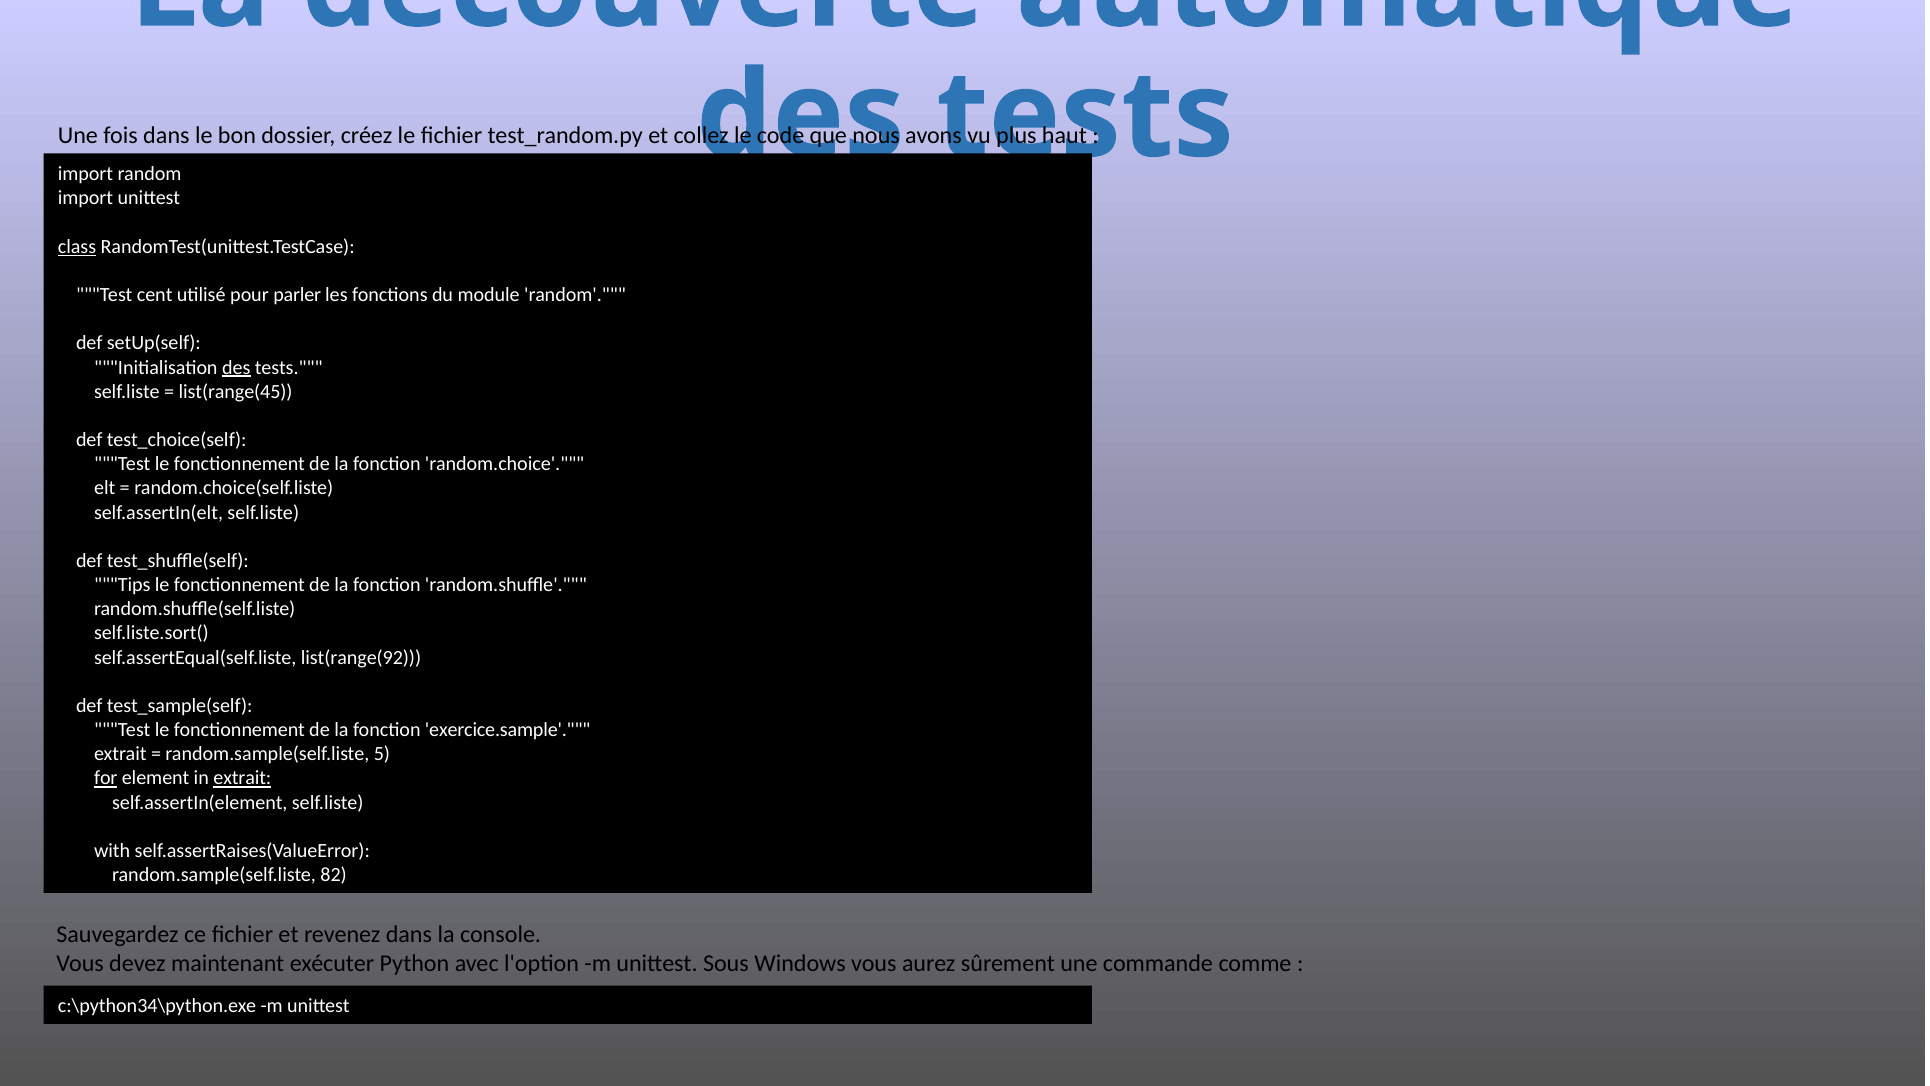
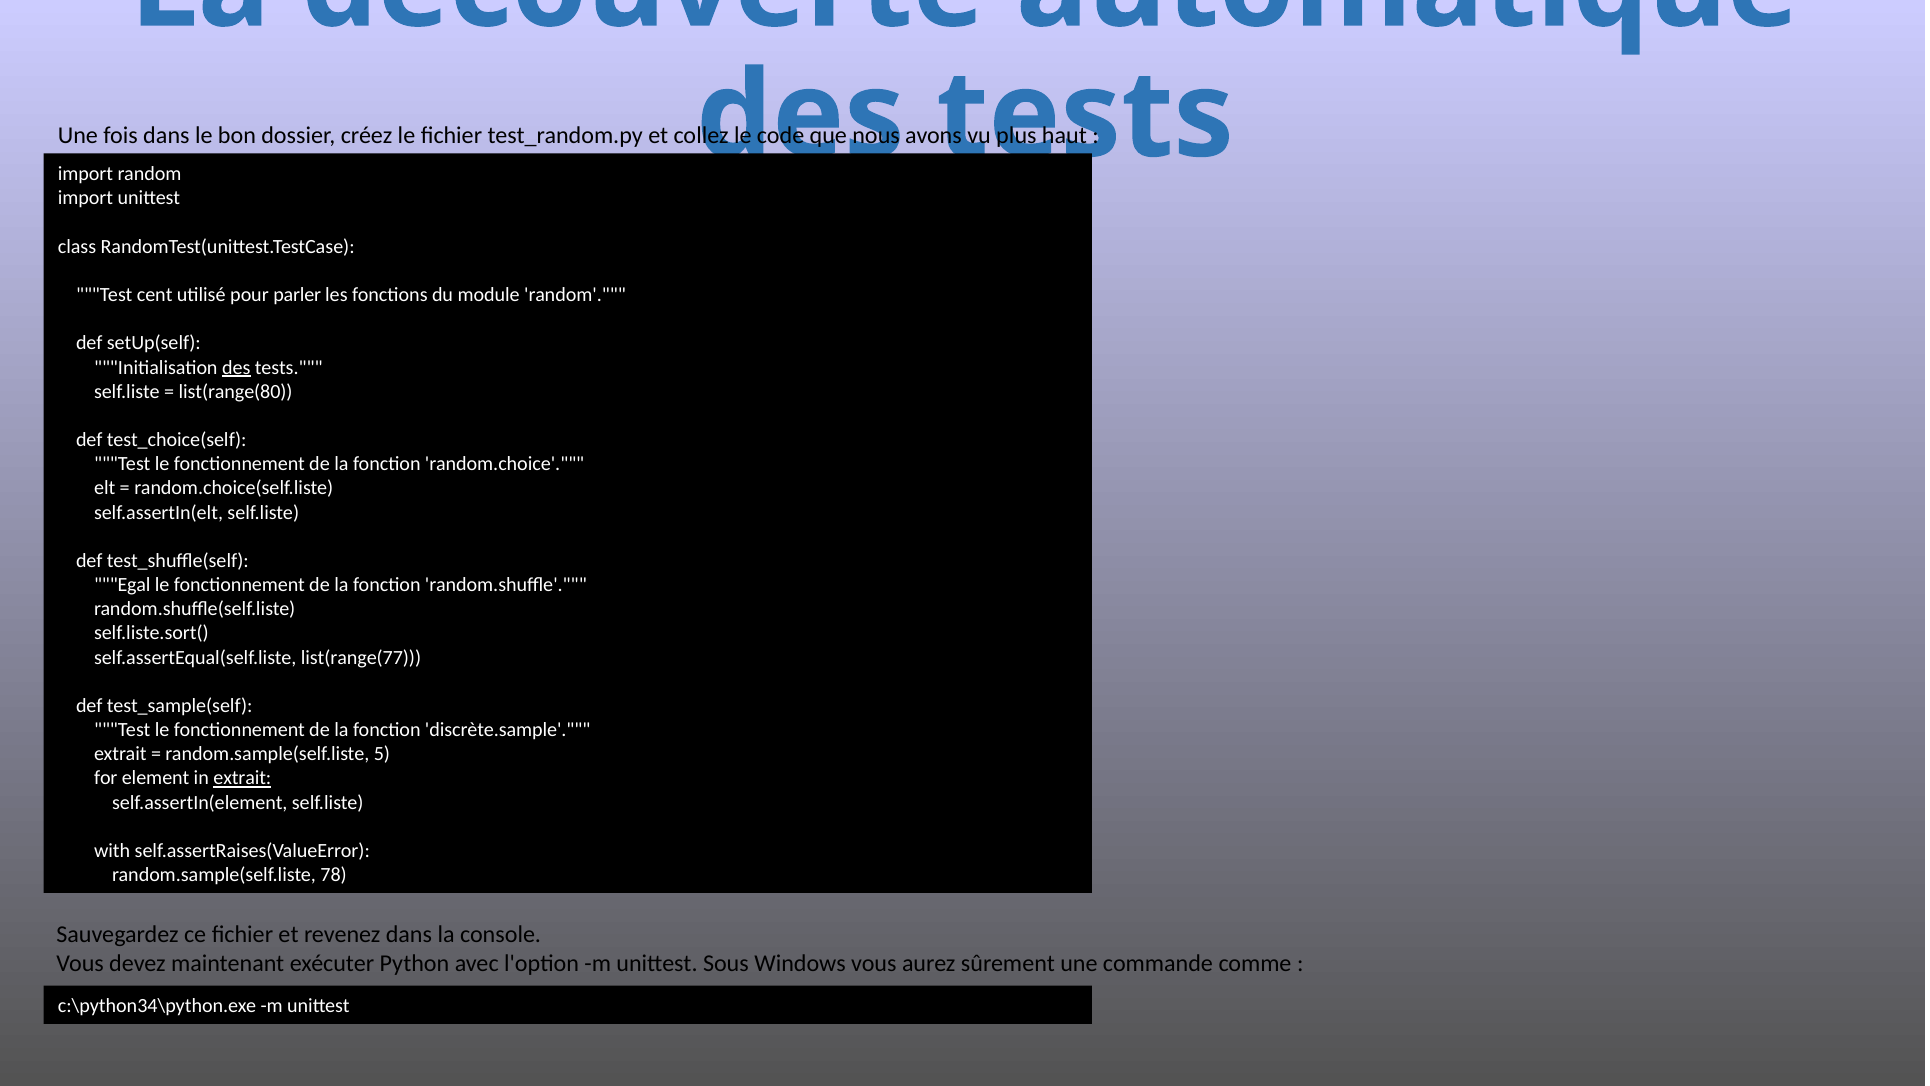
class underline: present -> none
list(range(45: list(range(45 -> list(range(80
Tips: Tips -> Egal
list(range(92: list(range(92 -> list(range(77
exercice.sample: exercice.sample -> discrète.sample
for underline: present -> none
82: 82 -> 78
